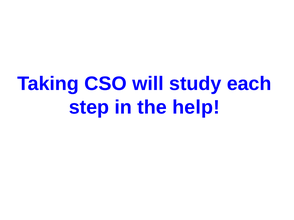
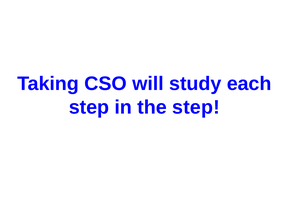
the help: help -> step
